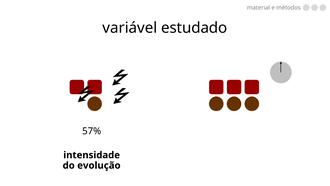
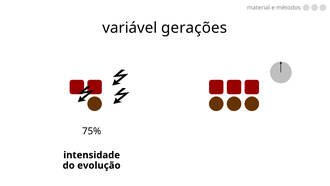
estudado: estudado -> gerações
57%: 57% -> 75%
